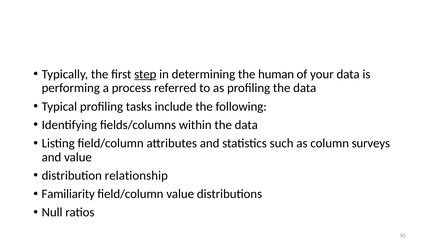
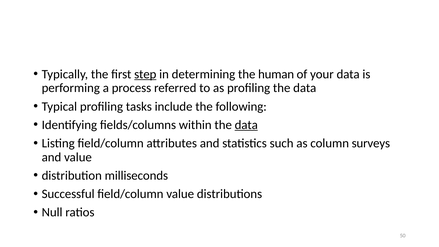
data at (246, 125) underline: none -> present
relationship: relationship -> milliseconds
Familiarity: Familiarity -> Successful
